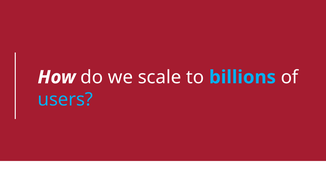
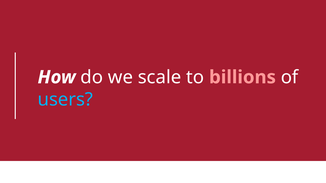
billions colour: light blue -> pink
